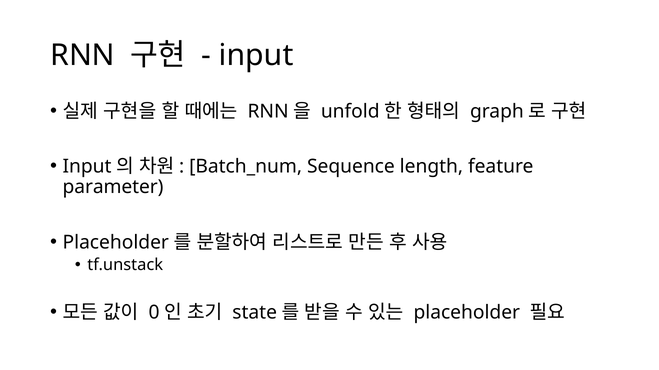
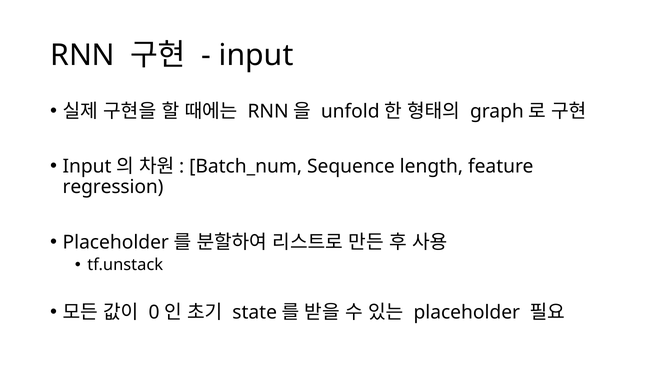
parameter: parameter -> regression
